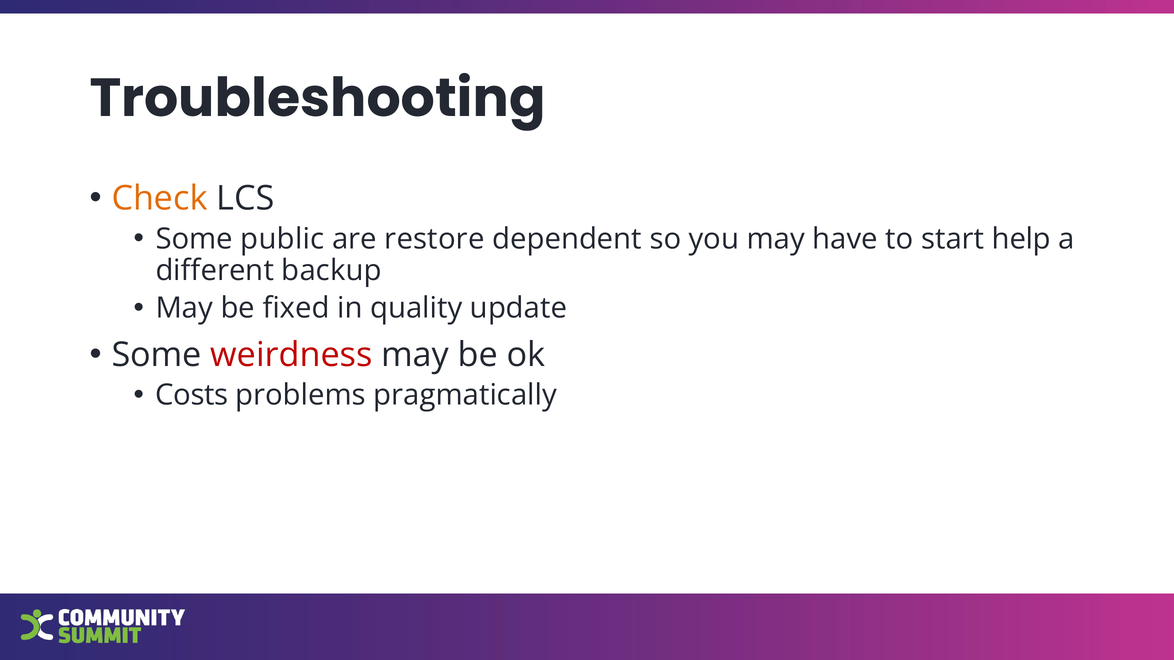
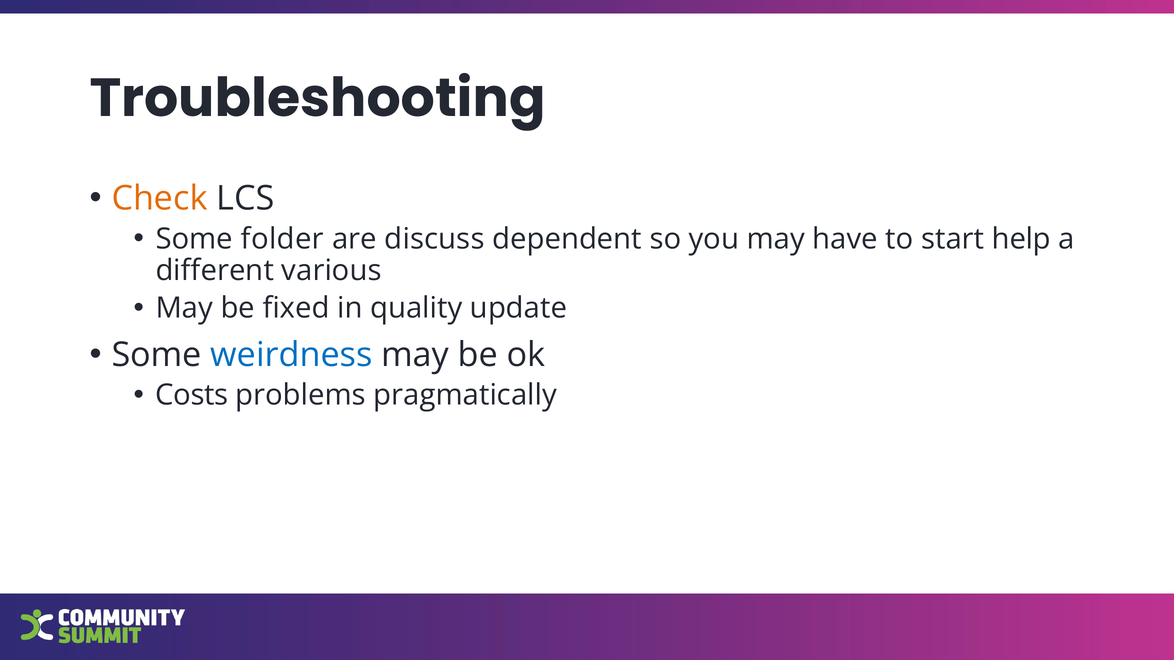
public: public -> folder
restore: restore -> discuss
backup: backup -> various
weirdness colour: red -> blue
